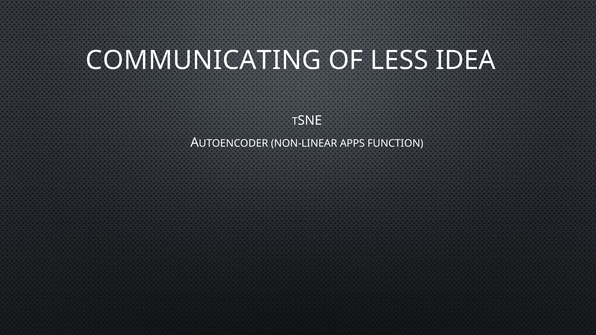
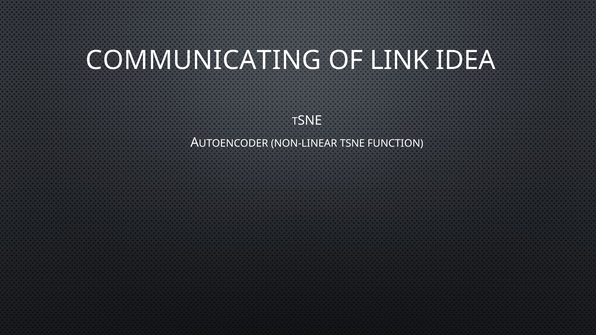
LESS: LESS -> LINK
APPS: APPS -> TSNE
